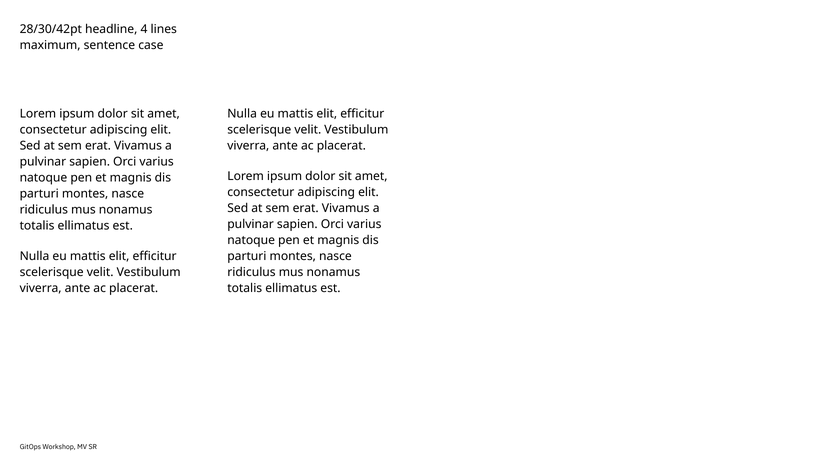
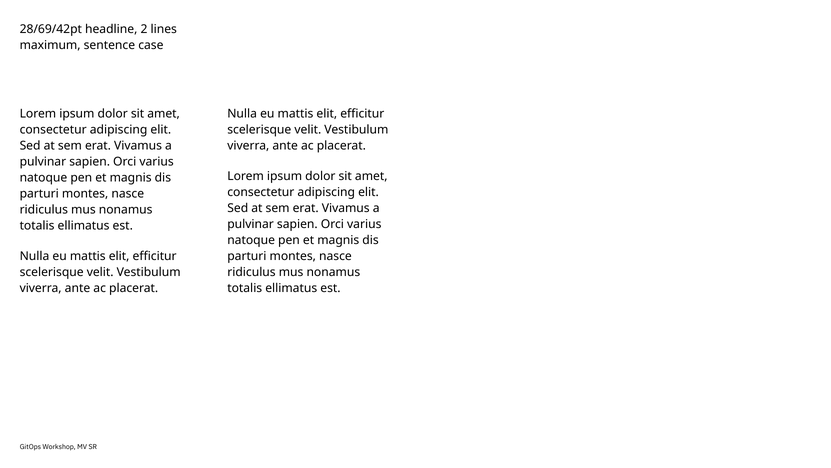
28/30/42pt: 28/30/42pt -> 28/69/42pt
4: 4 -> 2
